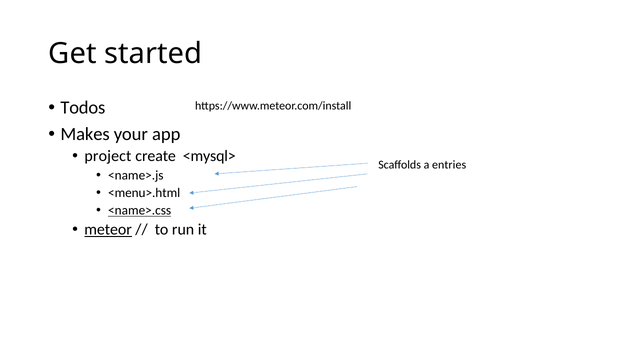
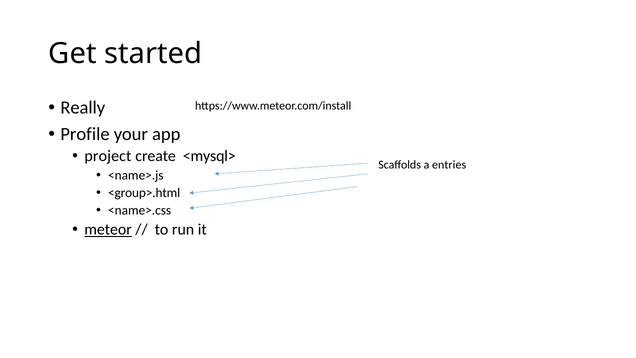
Todos: Todos -> Really
Makes: Makes -> Profile
<menu>.html: <menu>.html -> <group>.html
<name>.css underline: present -> none
